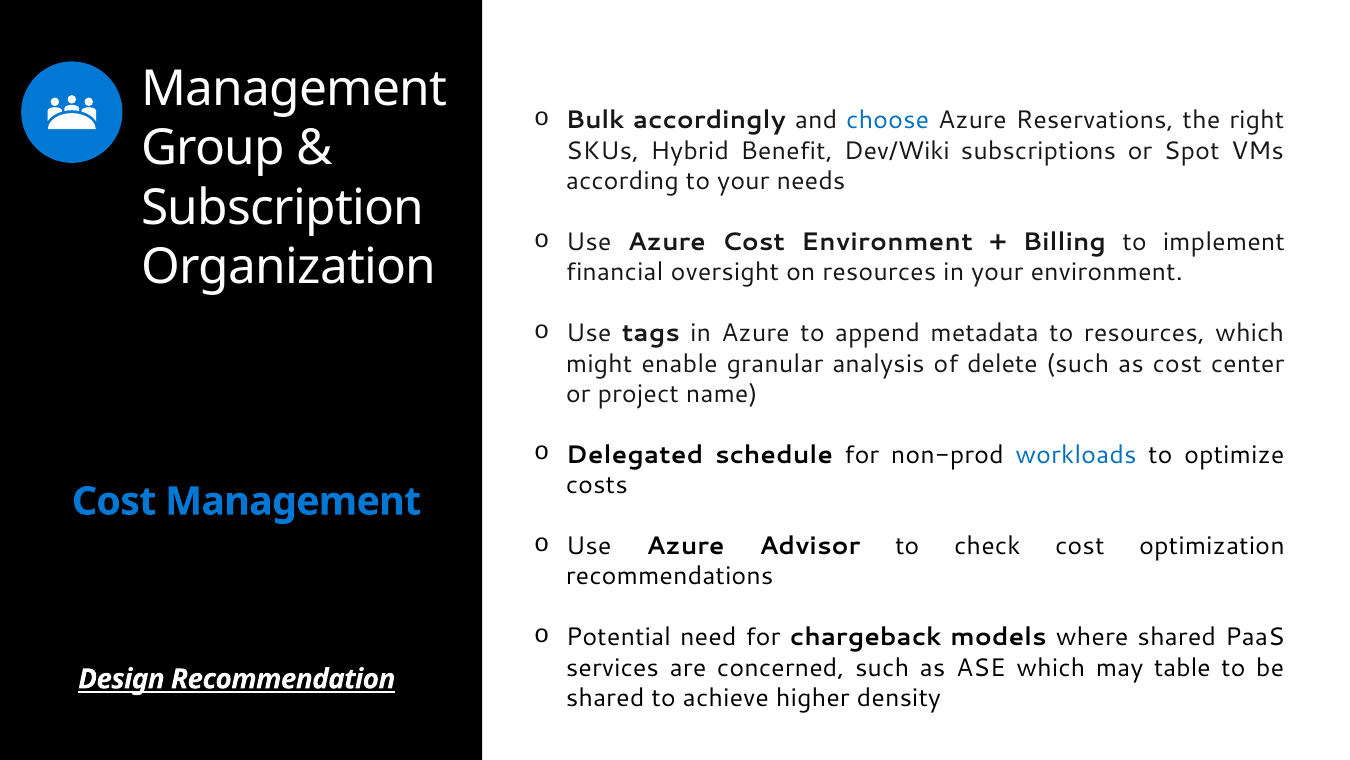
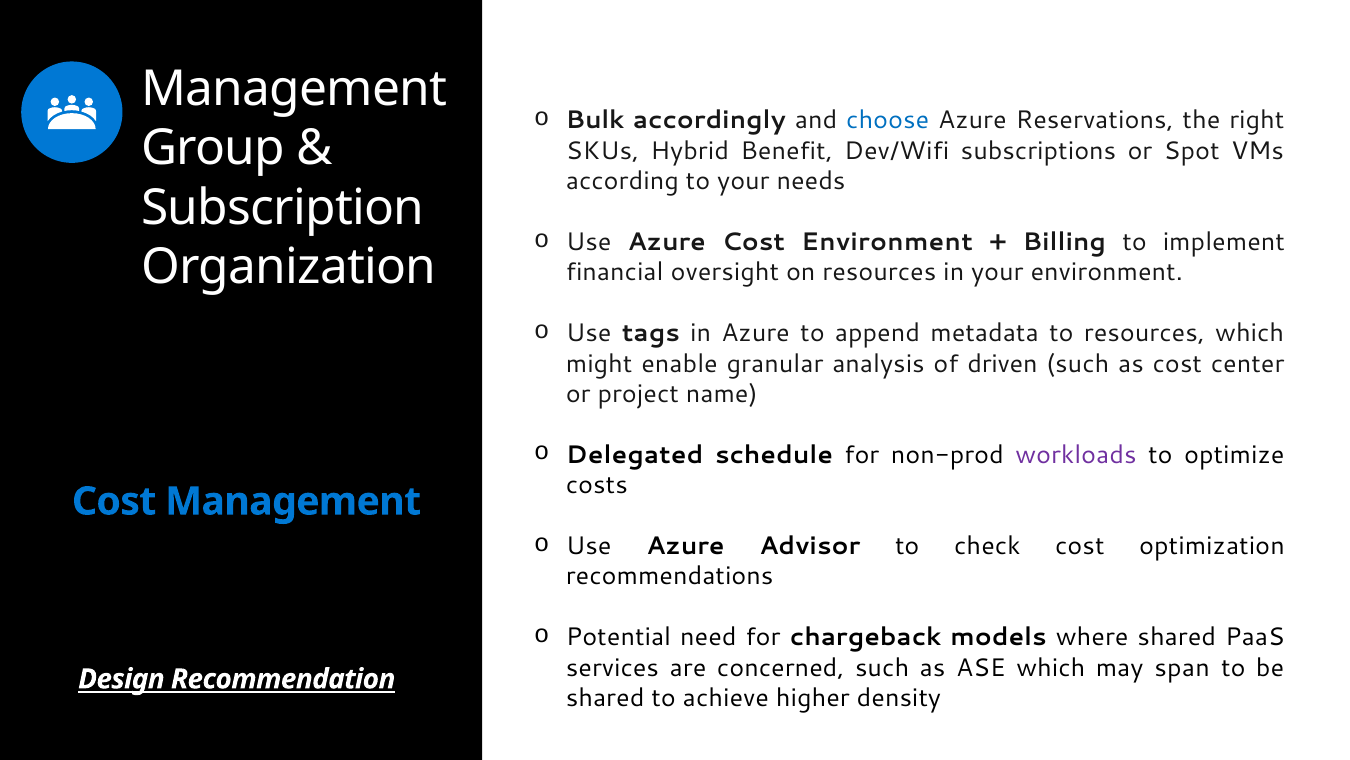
Dev/Wiki: Dev/Wiki -> Dev/Wifi
delete: delete -> driven
workloads colour: blue -> purple
table: table -> span
